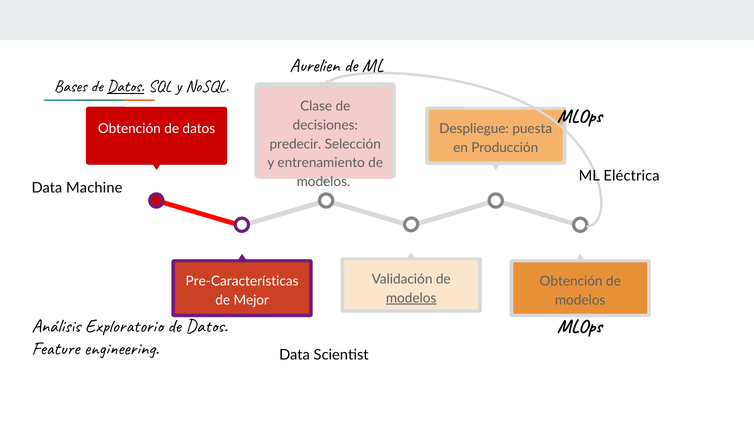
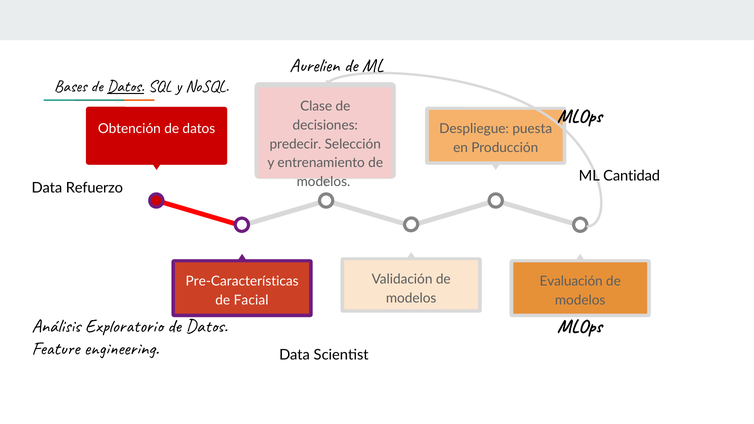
Eléctrica: Eléctrica -> Cantidad
Machine: Machine -> Refuerzo
Obtención at (571, 281): Obtención -> Evaluación
modelos at (411, 298) underline: present -> none
Mejor: Mejor -> Facial
